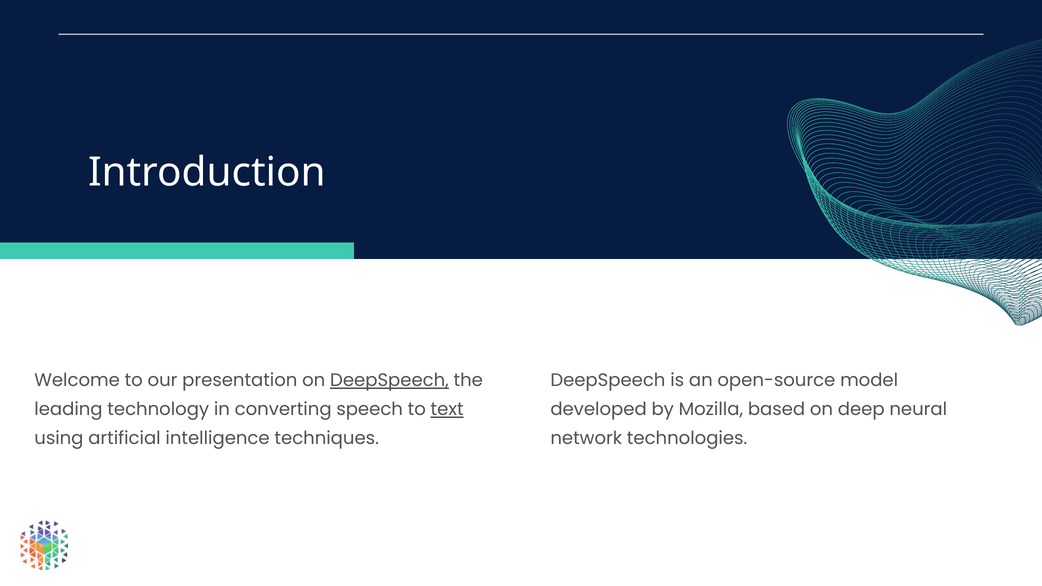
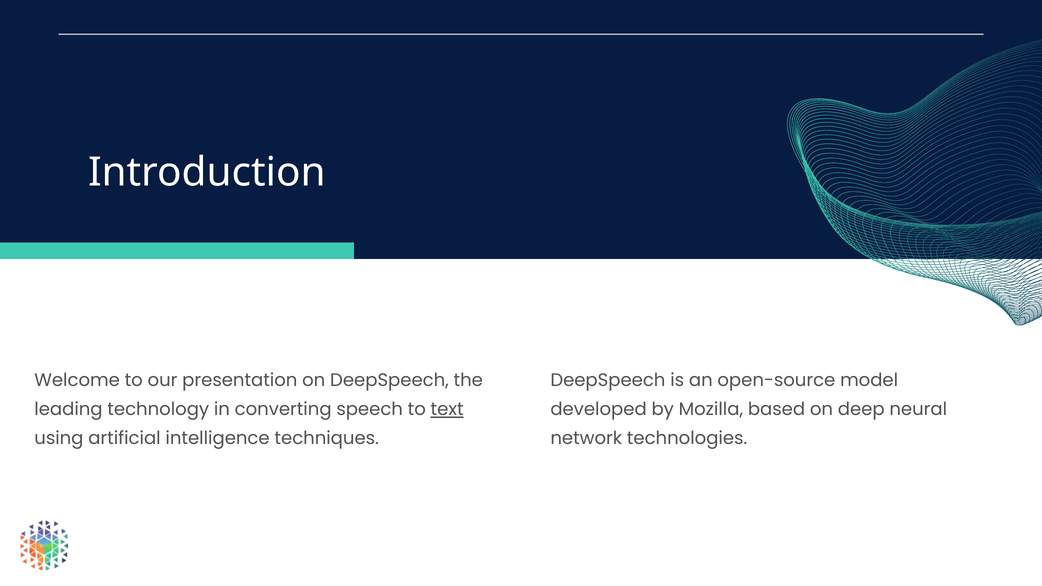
DeepSpeech at (389, 381) underline: present -> none
